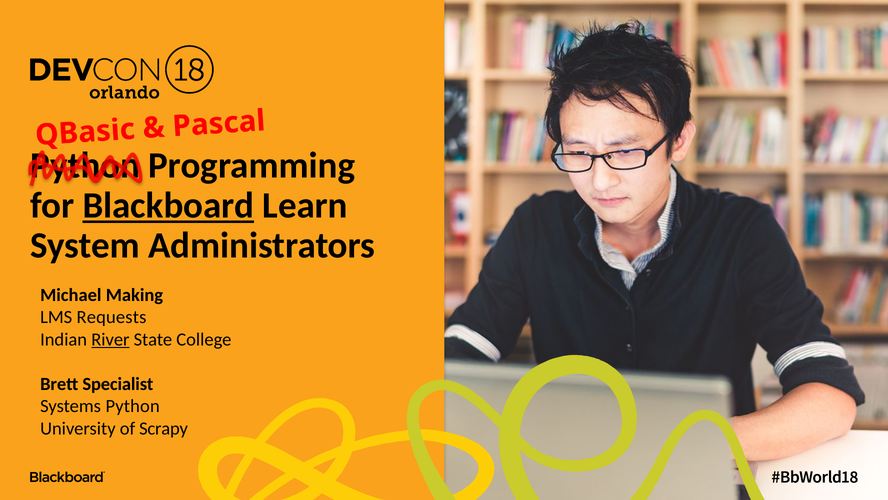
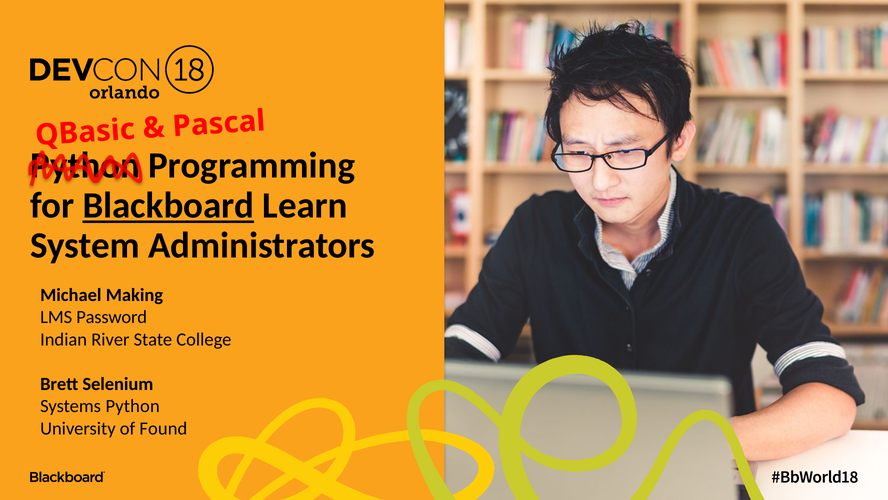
Requests: Requests -> Password
River underline: present -> none
Specialist: Specialist -> Selenium
Scrapy: Scrapy -> Found
